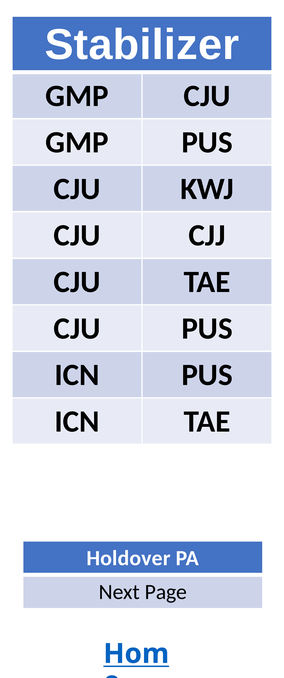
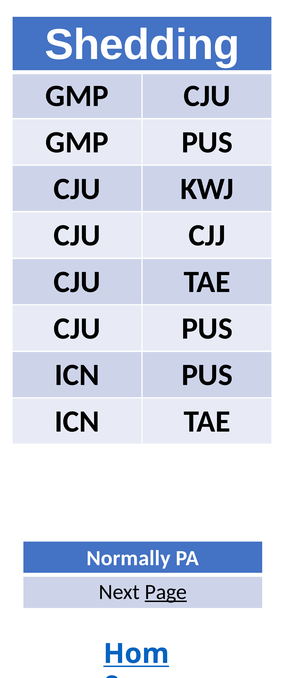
Stabilizer: Stabilizer -> Shedding
Holdover: Holdover -> Normally
Page underline: none -> present
